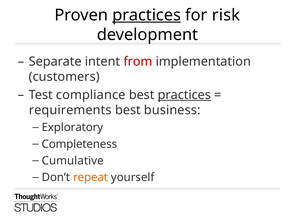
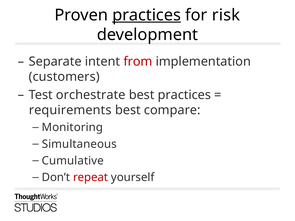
compliance: compliance -> orchestrate
practices at (184, 95) underline: present -> none
business: business -> compare
Exploratory: Exploratory -> Monitoring
Completeness: Completeness -> Simultaneous
repeat colour: orange -> red
